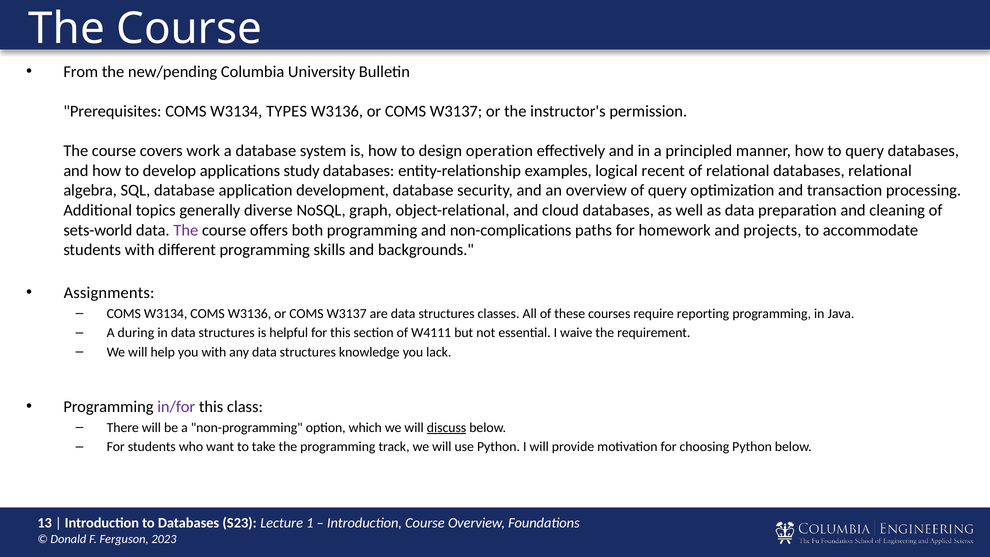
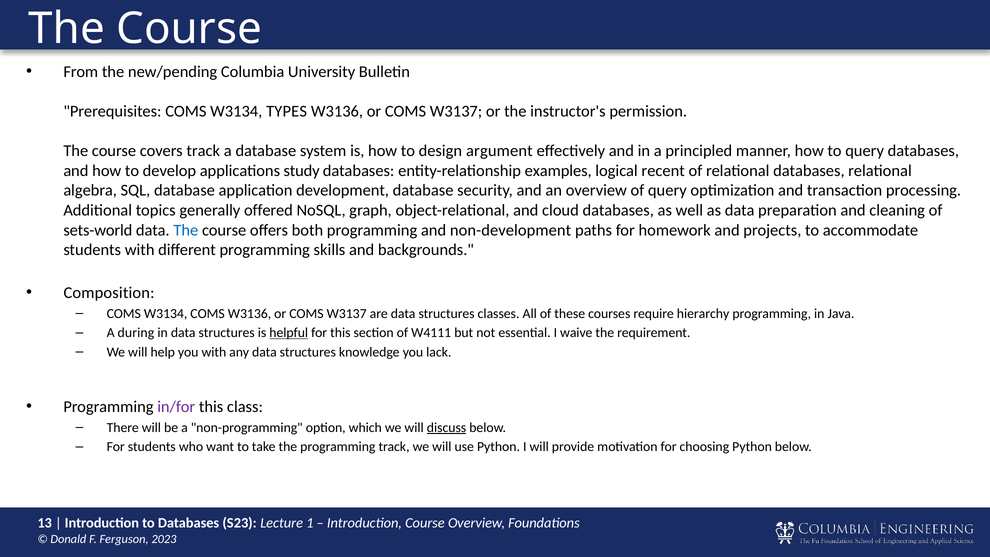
covers work: work -> track
operation: operation -> argument
diverse: diverse -> offered
The at (186, 230) colour: purple -> blue
non-complications: non-complications -> non-development
Assignments: Assignments -> Composition
reporting: reporting -> hierarchy
helpful underline: none -> present
